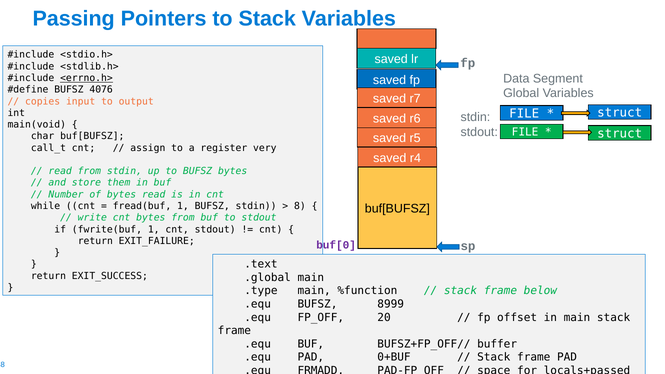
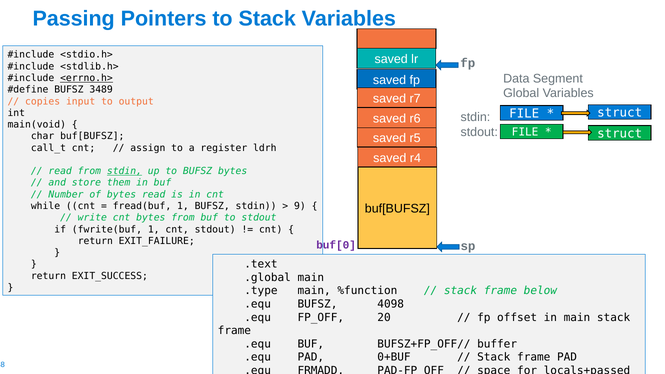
4076: 4076 -> 3489
very: very -> ldrh
stdin at (124, 171) underline: none -> present
8: 8 -> 9
8999: 8999 -> 4098
